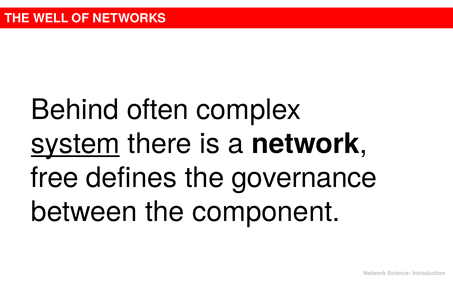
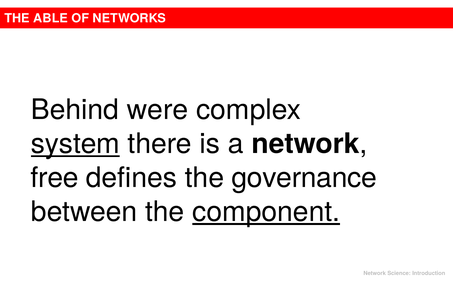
WELL: WELL -> ABLE
often: often -> were
component underline: none -> present
